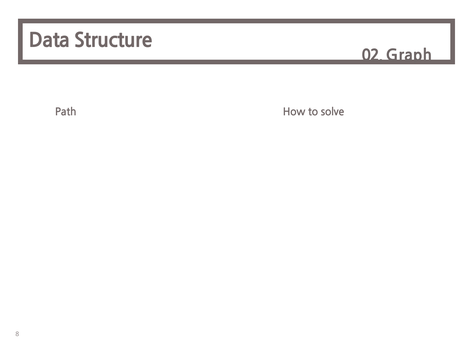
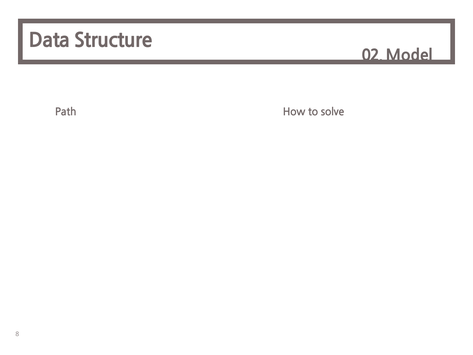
Graph: Graph -> Model
